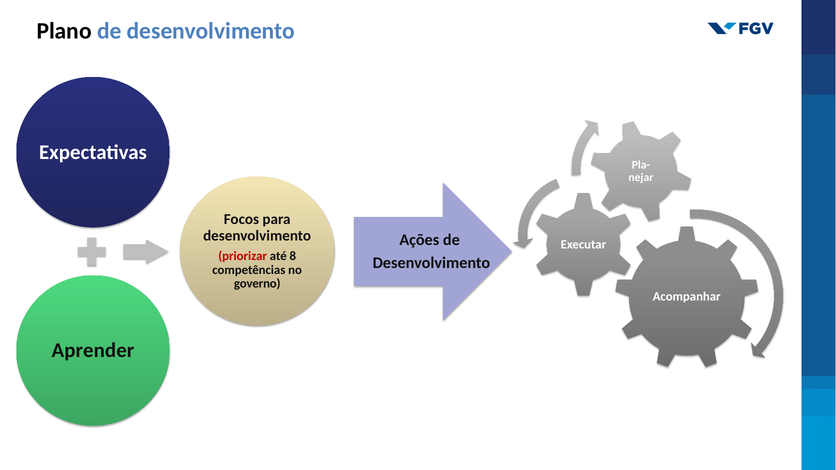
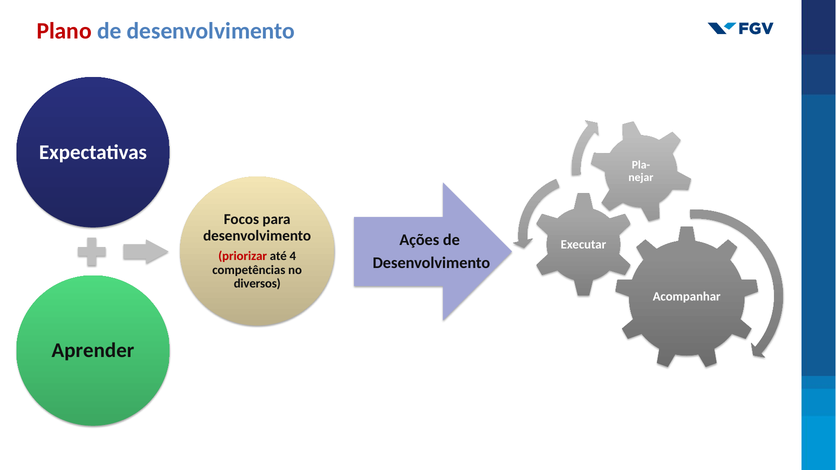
Plano colour: black -> red
8: 8 -> 4
governo: governo -> diversos
